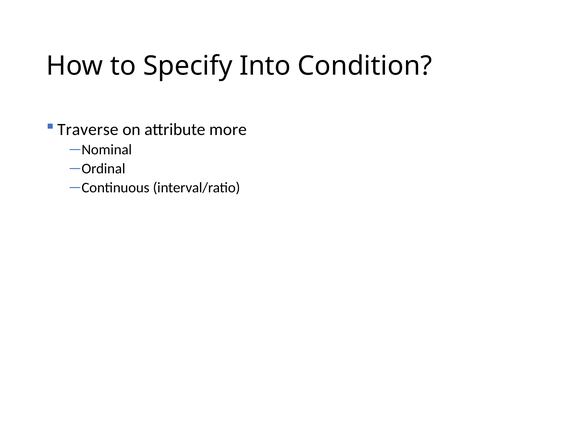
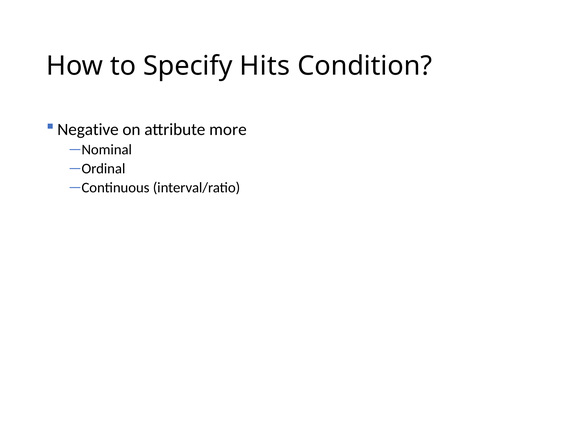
Into: Into -> Hits
Traverse: Traverse -> Negative
